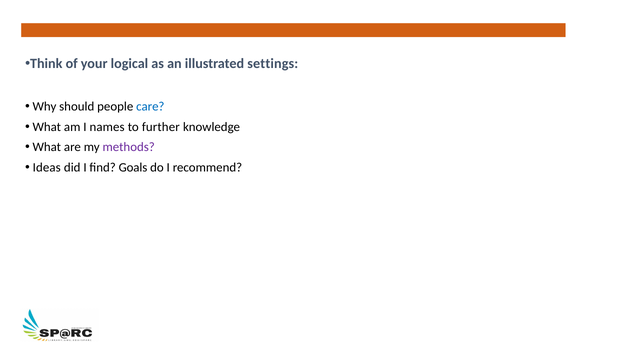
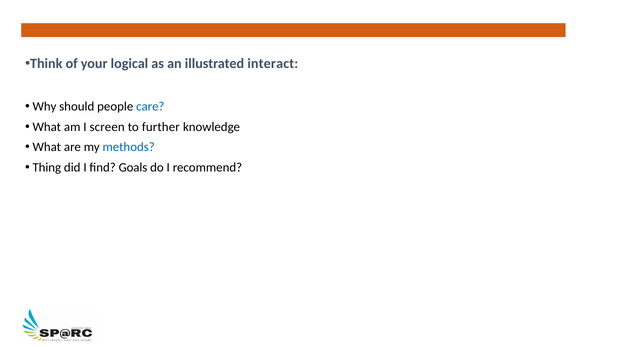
settings: settings -> interact
names: names -> screen
methods colour: purple -> blue
Ideas: Ideas -> Thing
